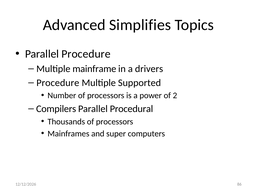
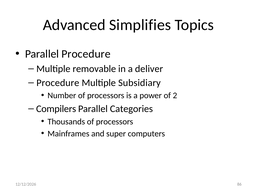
mainframe: mainframe -> removable
drivers: drivers -> deliver
Supported: Supported -> Subsidiary
Procedural: Procedural -> Categories
